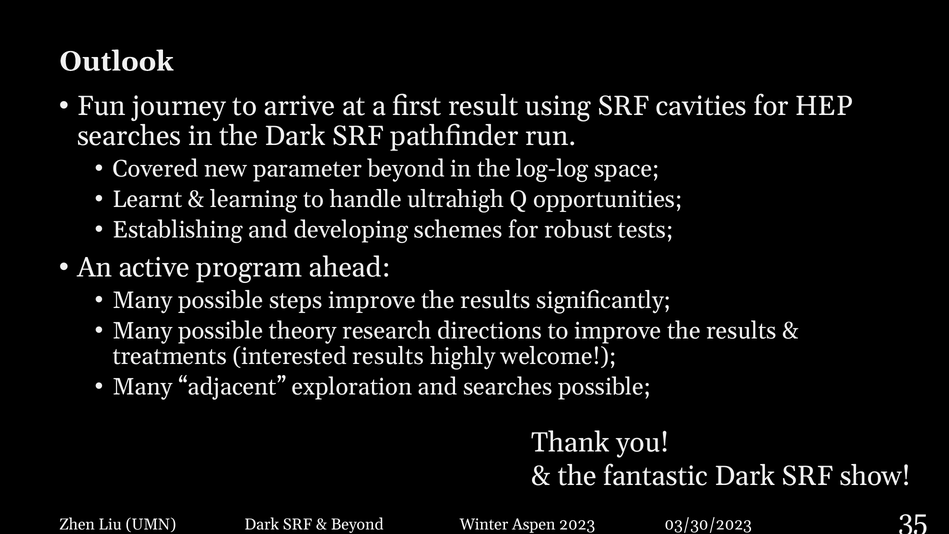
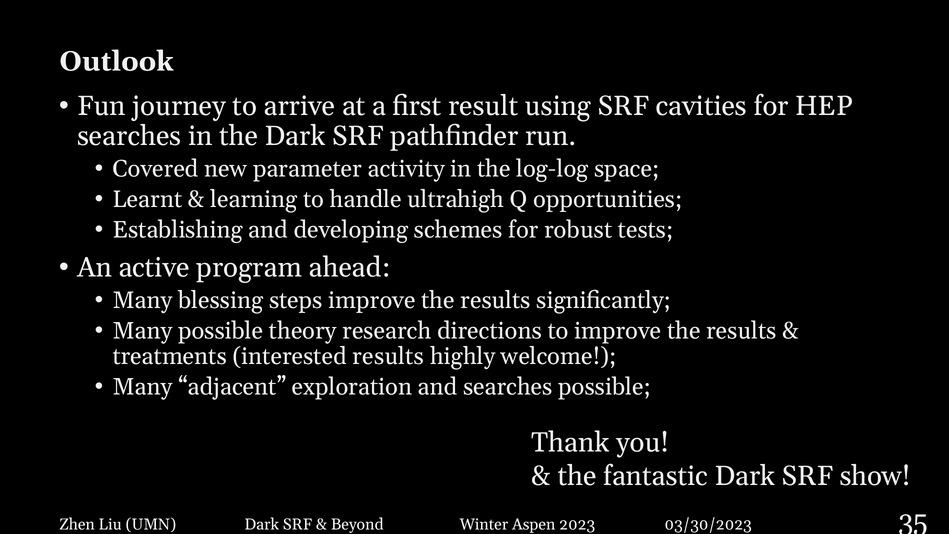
parameter beyond: beyond -> activity
possible at (221, 300): possible -> blessing
